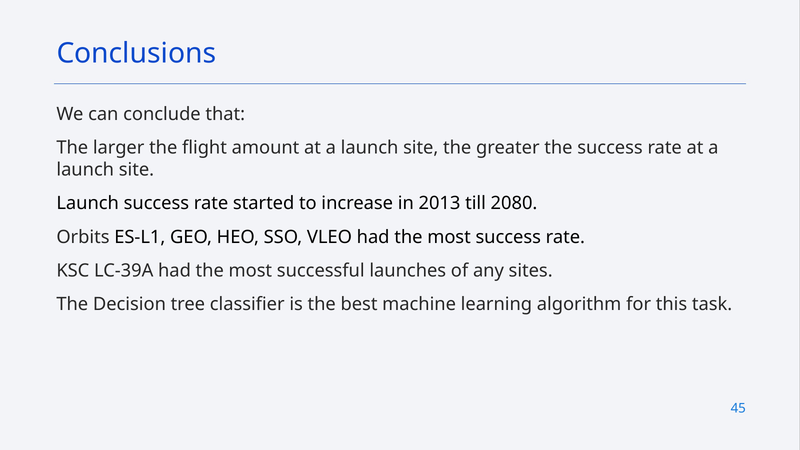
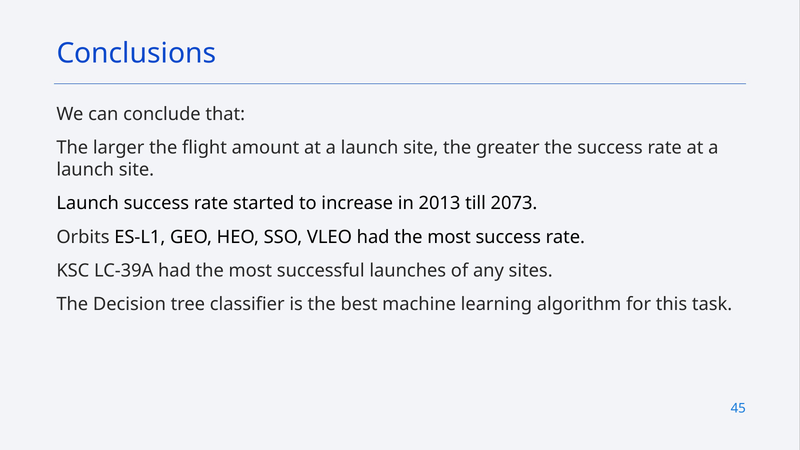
2080: 2080 -> 2073
